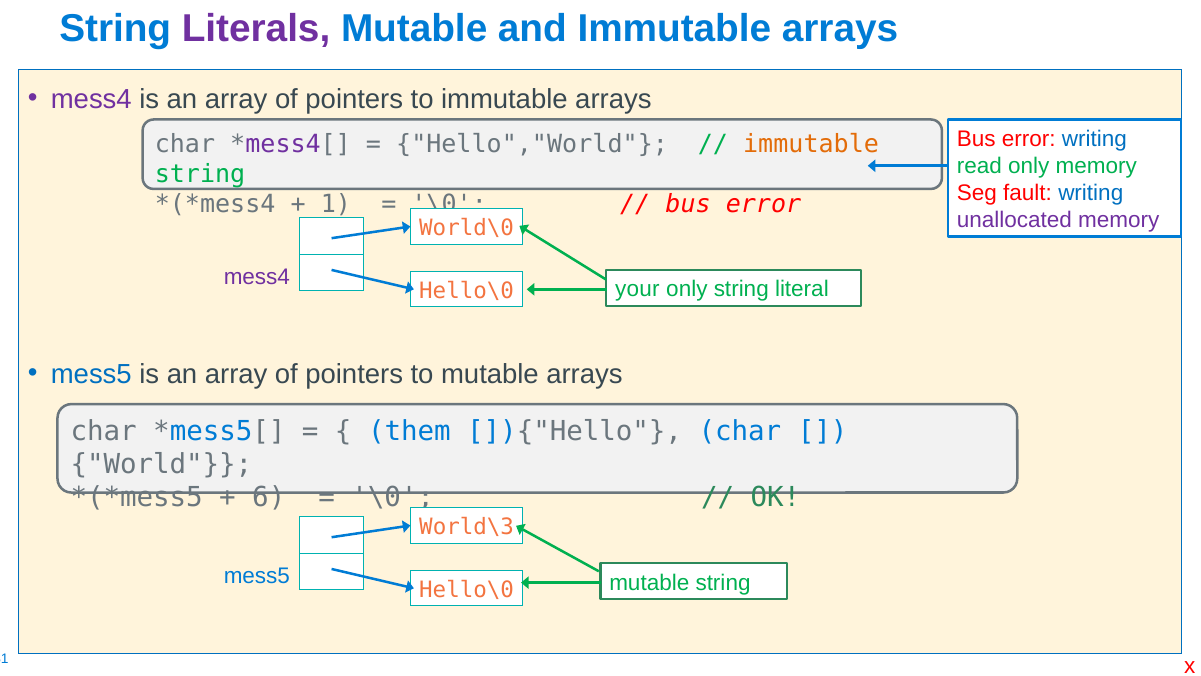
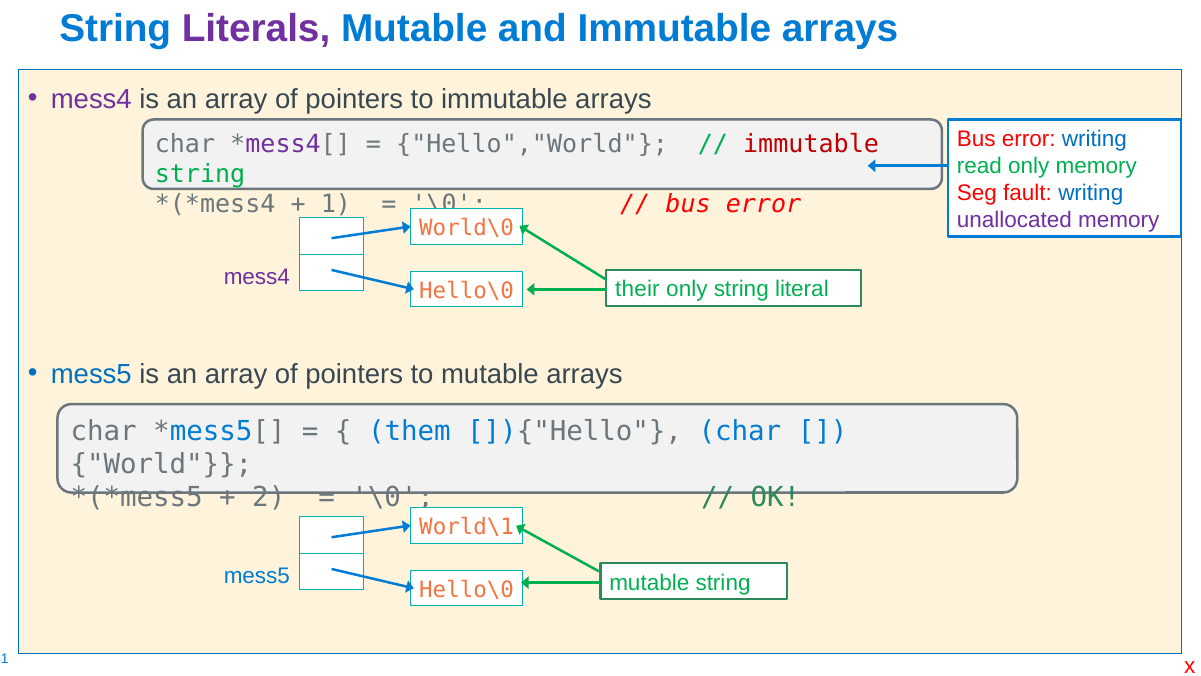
immutable at (811, 144) colour: orange -> red
your: your -> their
6: 6 -> 2
World\3: World\3 -> World\1
